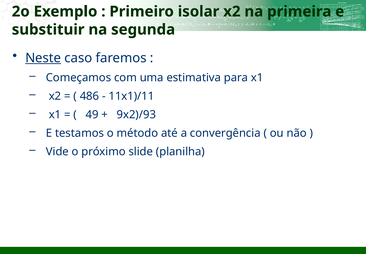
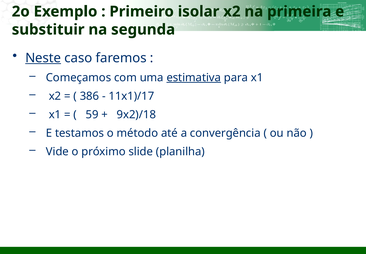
estimativa underline: none -> present
486: 486 -> 386
11x1)/11: 11x1)/11 -> 11x1)/17
49: 49 -> 59
9x2)/93: 9x2)/93 -> 9x2)/18
